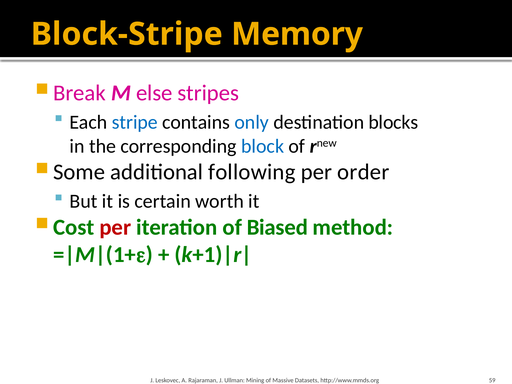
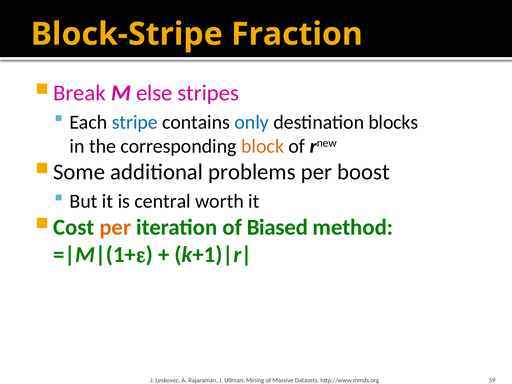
Memory: Memory -> Fraction
block colour: blue -> orange
following: following -> problems
order: order -> boost
certain: certain -> central
per at (115, 227) colour: red -> orange
